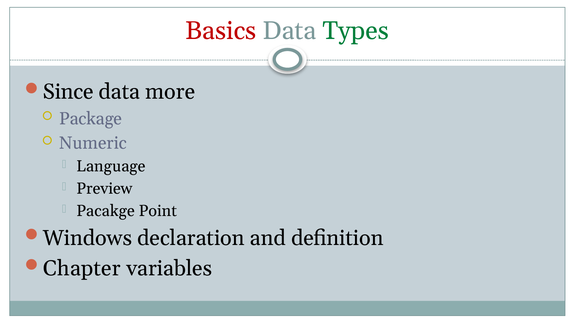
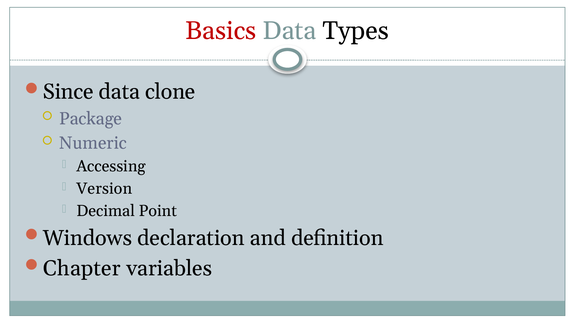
Types colour: green -> black
more: more -> clone
Language: Language -> Accessing
Preview: Preview -> Version
Pacakge: Pacakge -> Decimal
